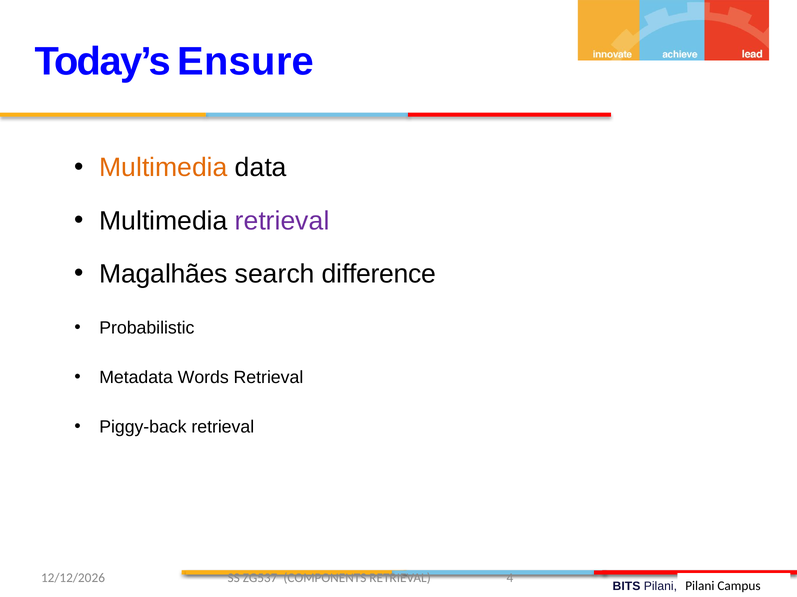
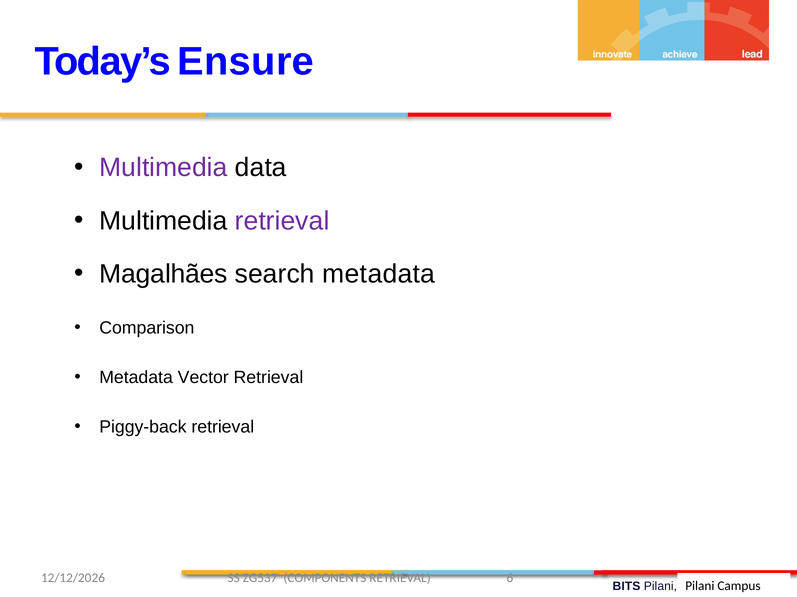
Multimedia at (163, 168) colour: orange -> purple
search difference: difference -> metadata
Probabilistic: Probabilistic -> Comparison
Words: Words -> Vector
4: 4 -> 6
